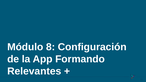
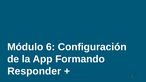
8: 8 -> 6
Relevantes: Relevantes -> Responder
